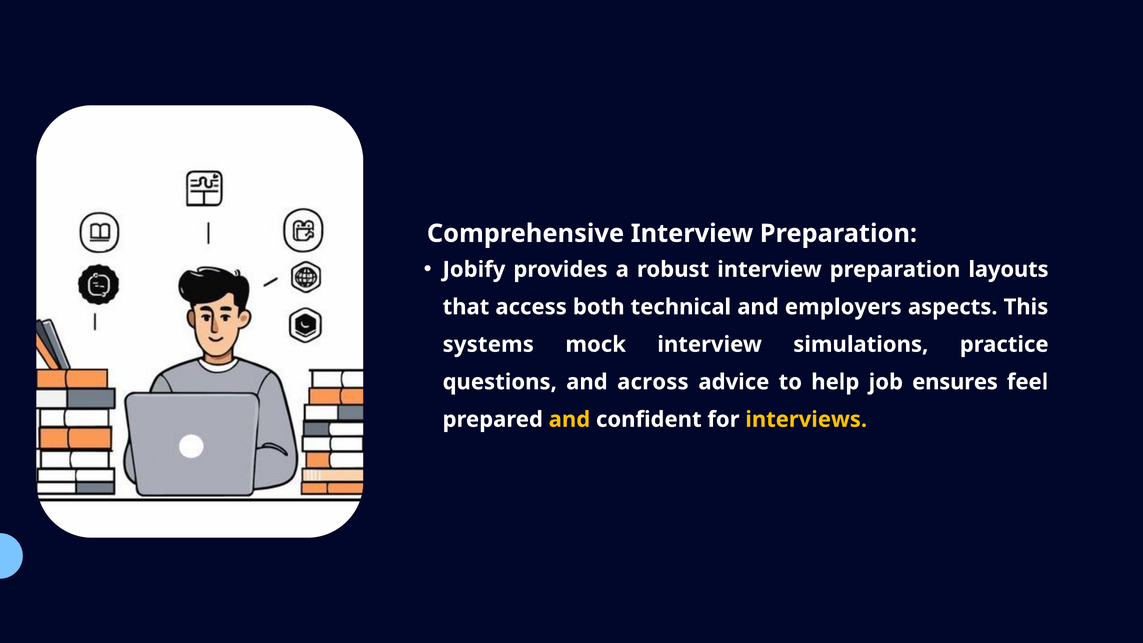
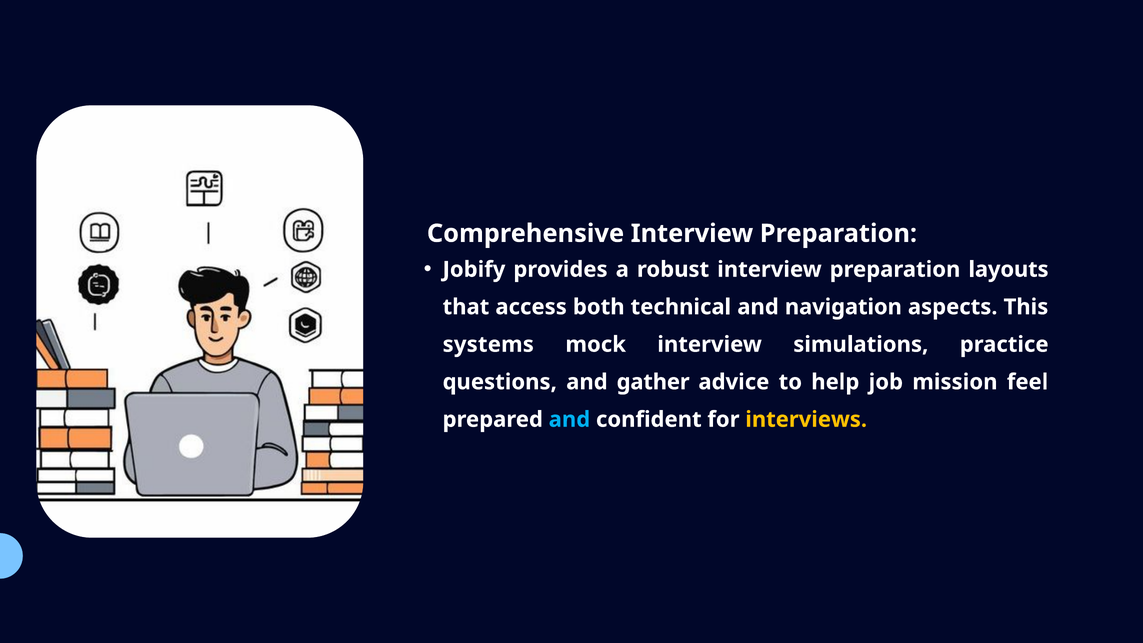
employers: employers -> navigation
across: across -> gather
ensures: ensures -> mission
and at (569, 419) colour: yellow -> light blue
